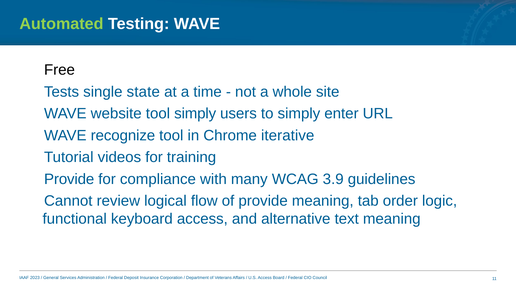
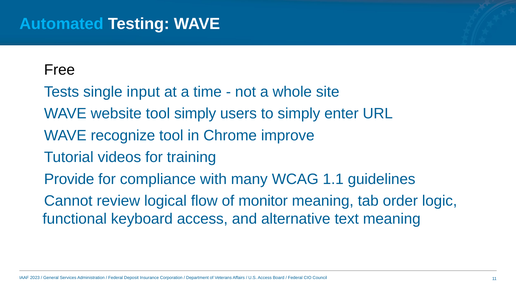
Automated colour: light green -> light blue
state: state -> input
iterative: iterative -> improve
3.9: 3.9 -> 1.1
of provide: provide -> monitor
